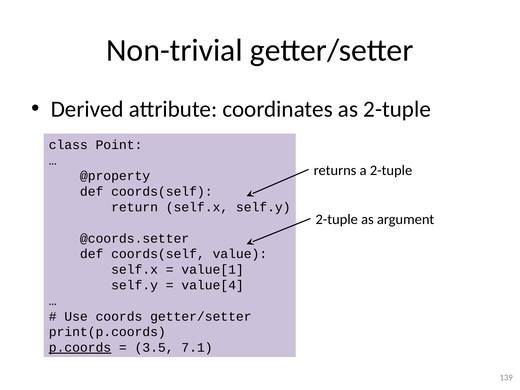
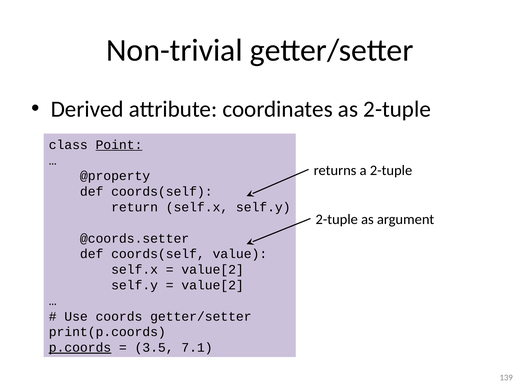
Point underline: none -> present
value[1 at (213, 270): value[1 -> value[2
value[4 at (213, 285): value[4 -> value[2
